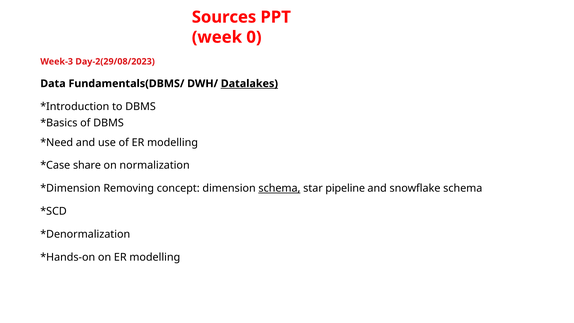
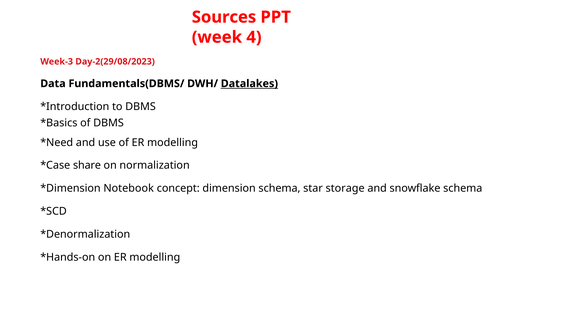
0: 0 -> 4
Removing: Removing -> Notebook
schema at (279, 188) underline: present -> none
pipeline: pipeline -> storage
